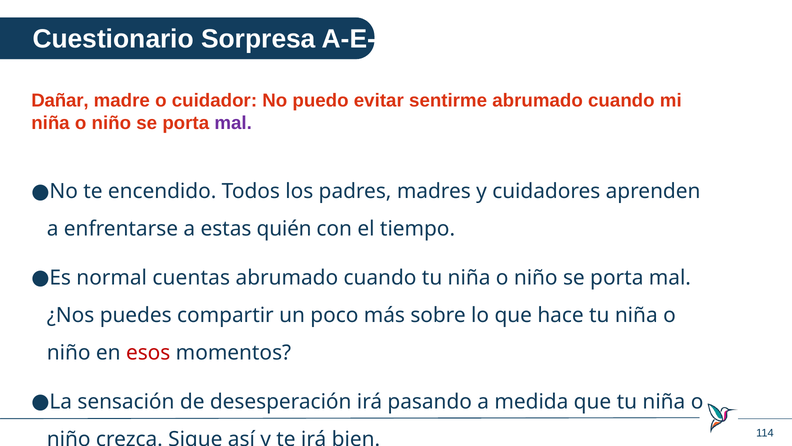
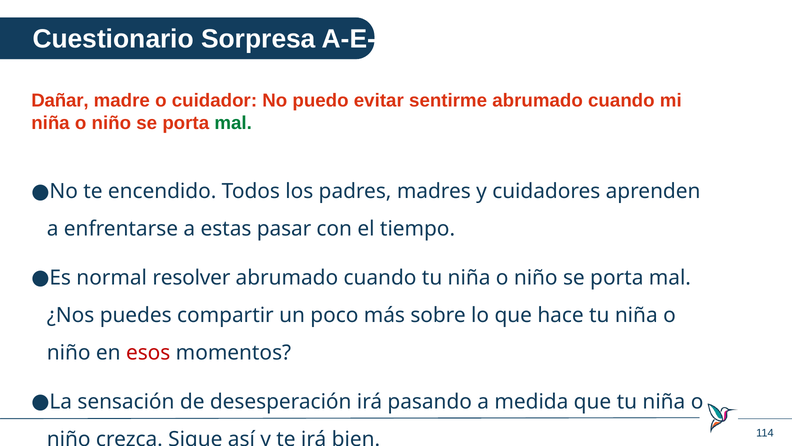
mal at (233, 123) colour: purple -> green
quién: quién -> pasar
cuentas: cuentas -> resolver
